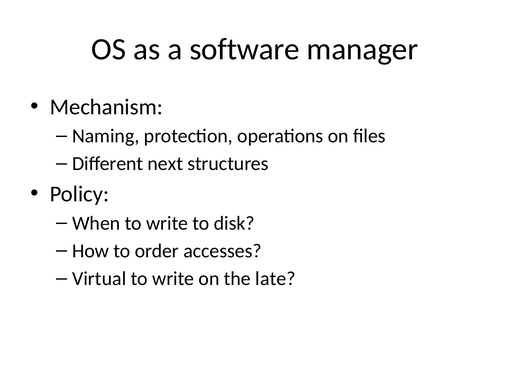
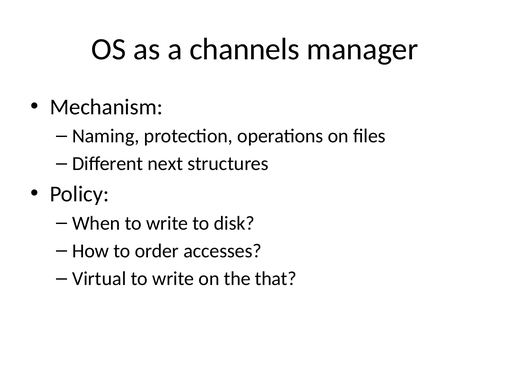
software: software -> channels
late: late -> that
